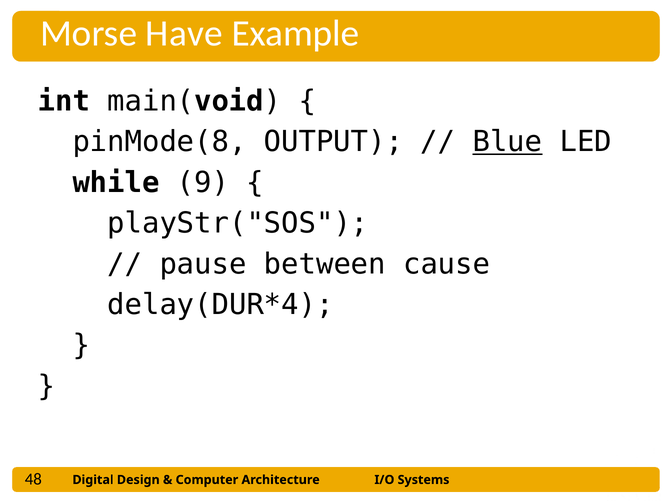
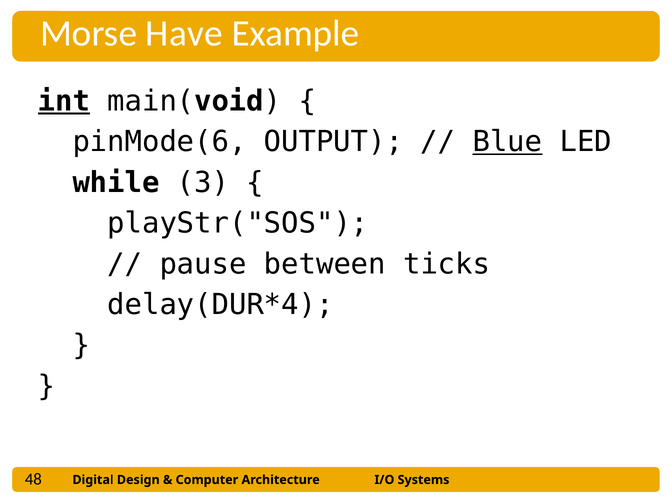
int underline: none -> present
pinMode(8: pinMode(8 -> pinMode(6
9: 9 -> 3
cause: cause -> ticks
